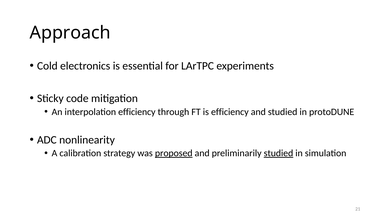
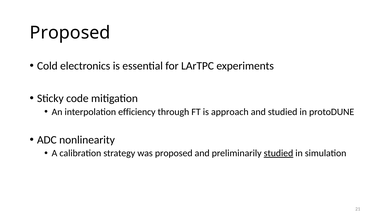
Approach at (70, 33): Approach -> Proposed
is efficiency: efficiency -> approach
proposed at (174, 153) underline: present -> none
